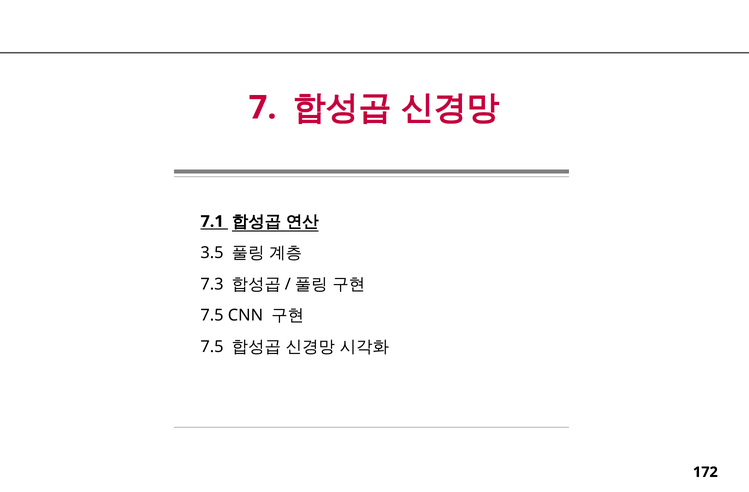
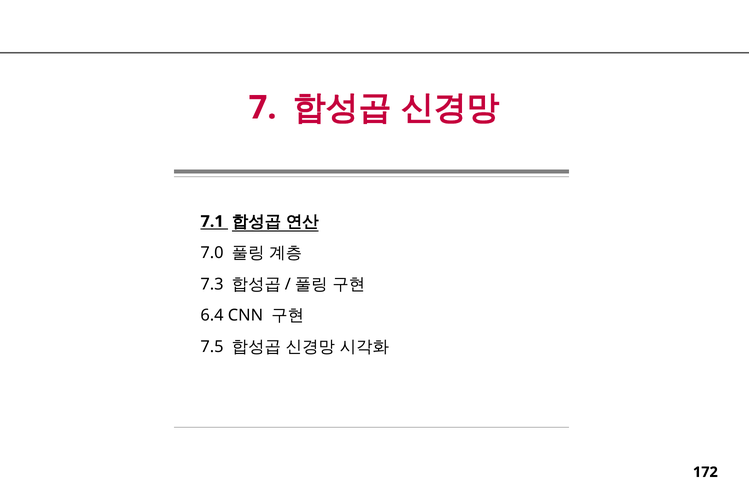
3.5: 3.5 -> 7.0
7.5 at (212, 315): 7.5 -> 6.4
